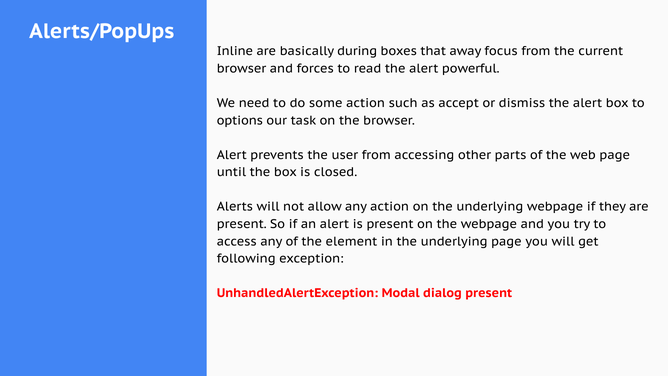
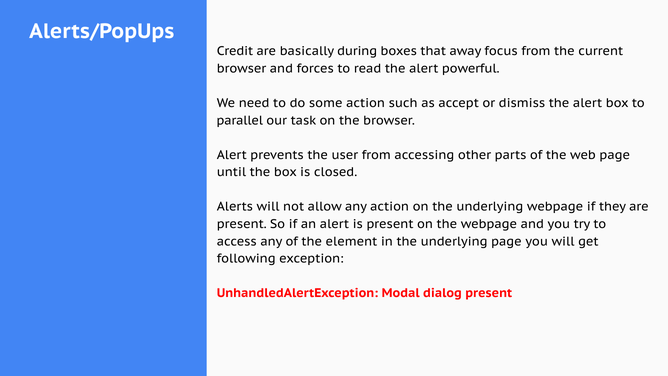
Inline: Inline -> Credit
options: options -> parallel
